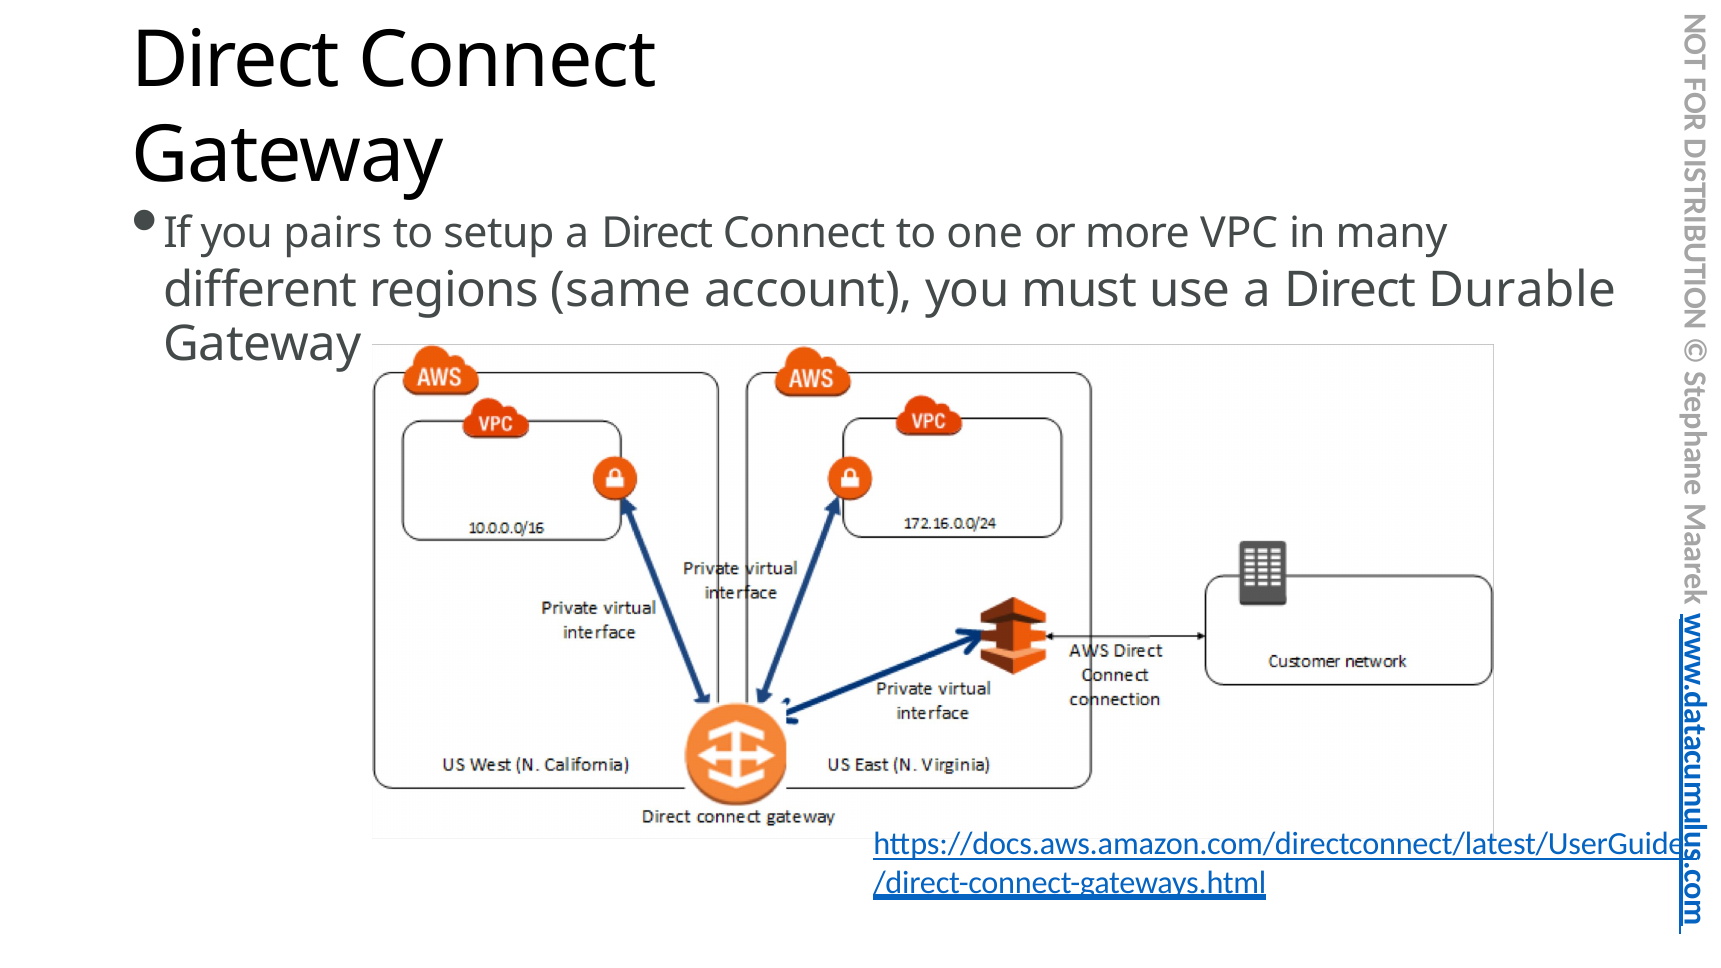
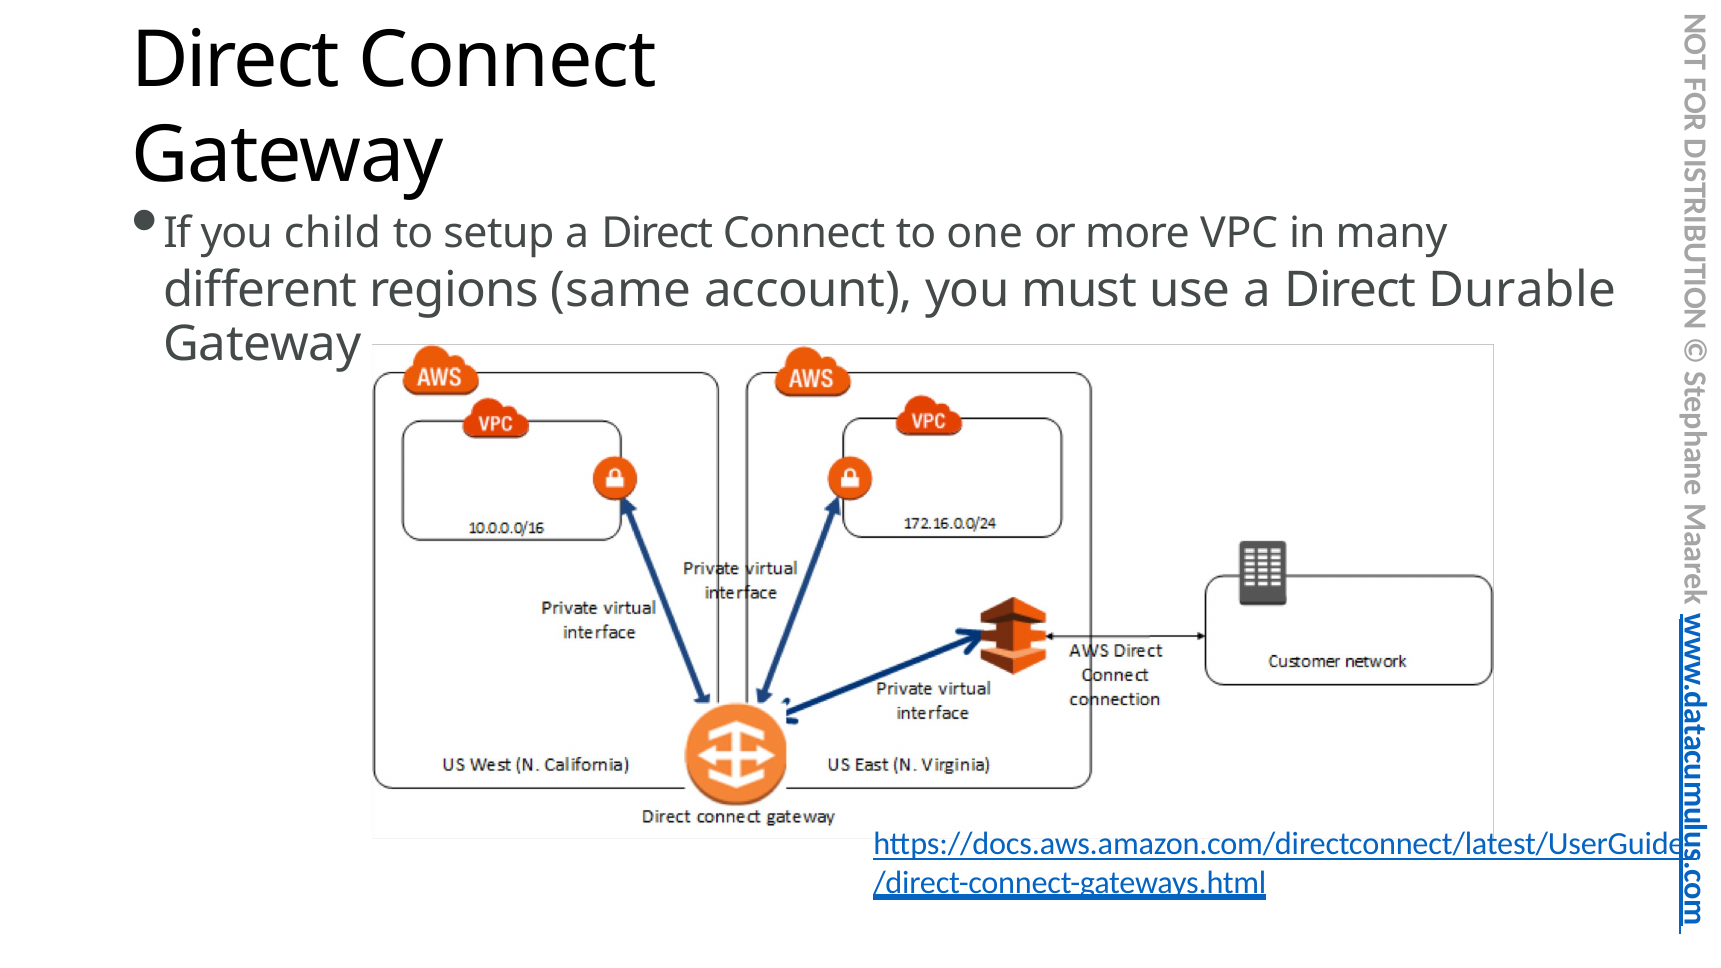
pairs: pairs -> child
